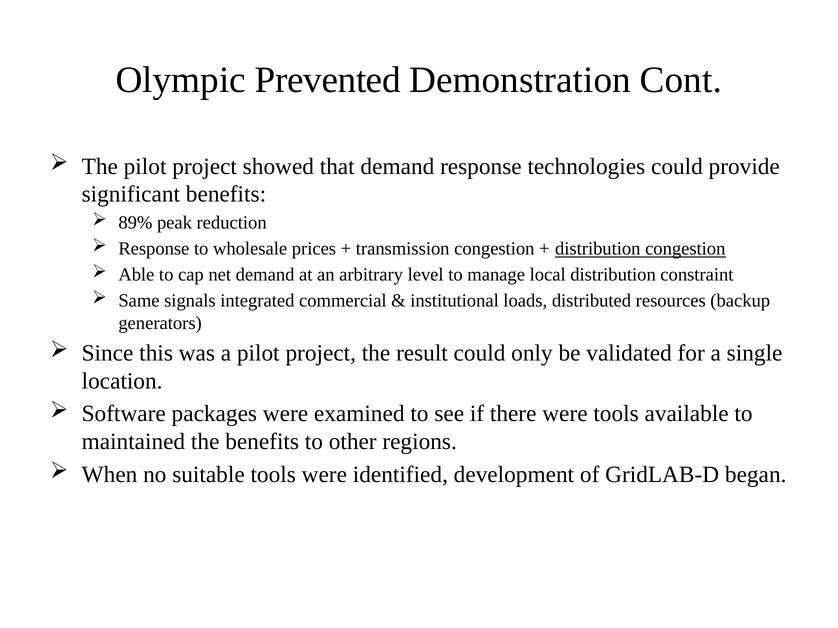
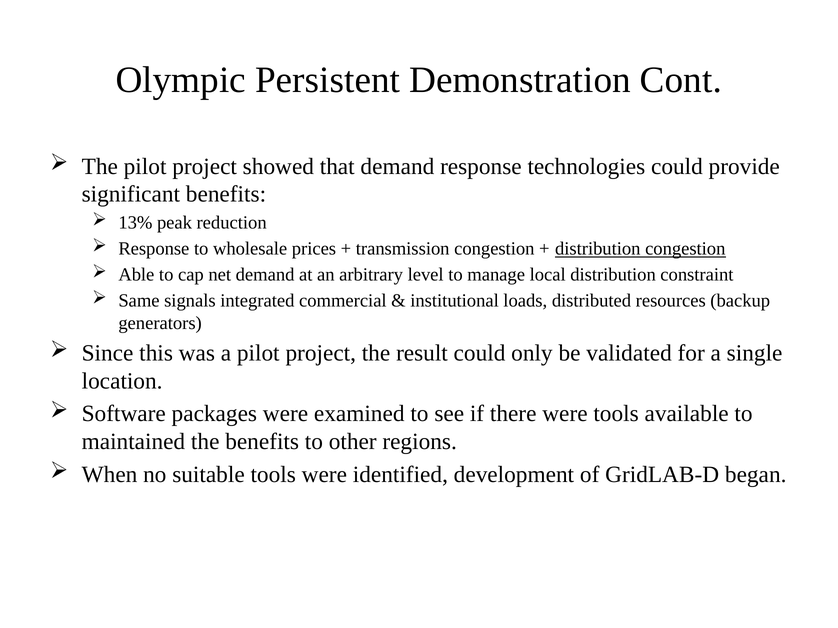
Prevented: Prevented -> Persistent
89%: 89% -> 13%
